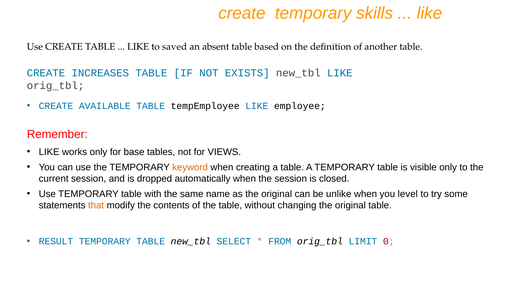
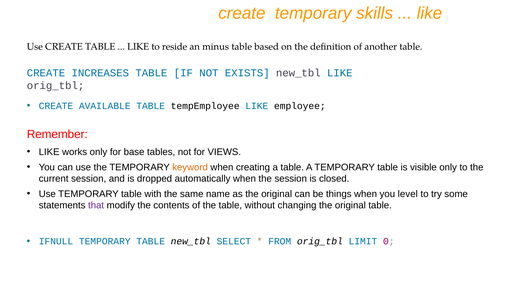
saved: saved -> reside
absent: absent -> minus
unlike: unlike -> things
that colour: orange -> purple
RESULT: RESULT -> IFNULL
